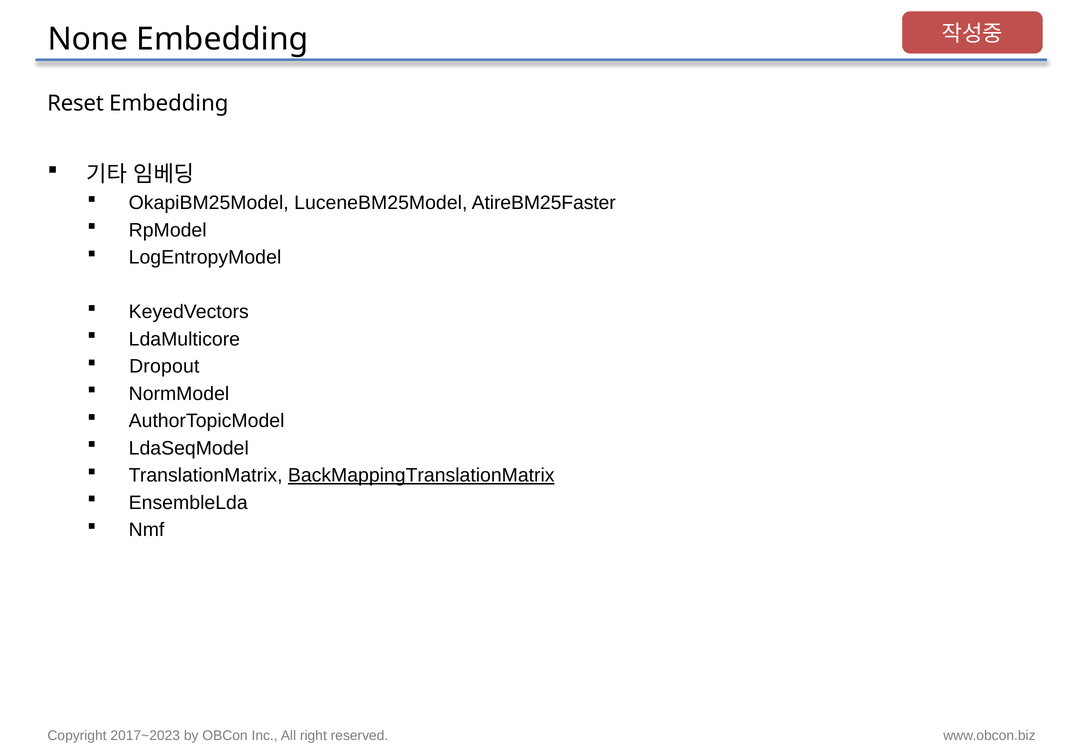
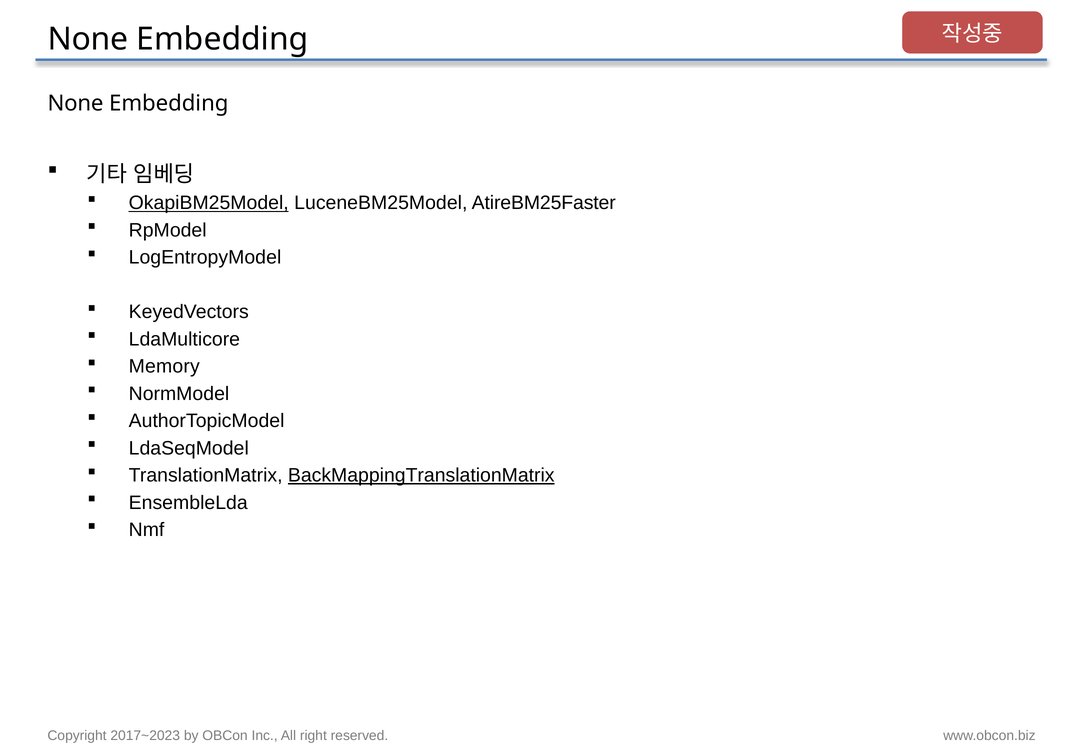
Reset at (76, 103): Reset -> None
OkapiBM25Model underline: none -> present
Dropout: Dropout -> Memory
